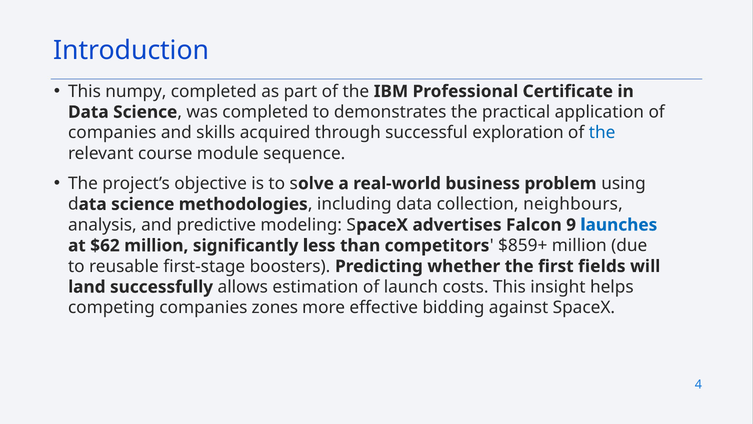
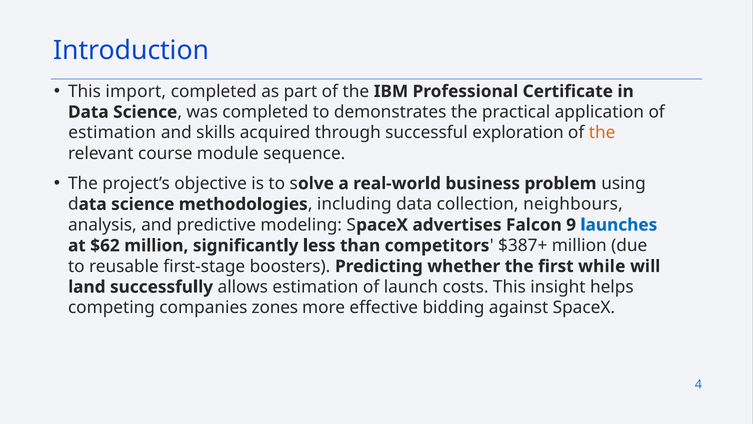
numpy: numpy -> import
companies at (112, 133): companies -> estimation
the at (602, 133) colour: blue -> orange
$859+: $859+ -> $387+
fields: fields -> while
